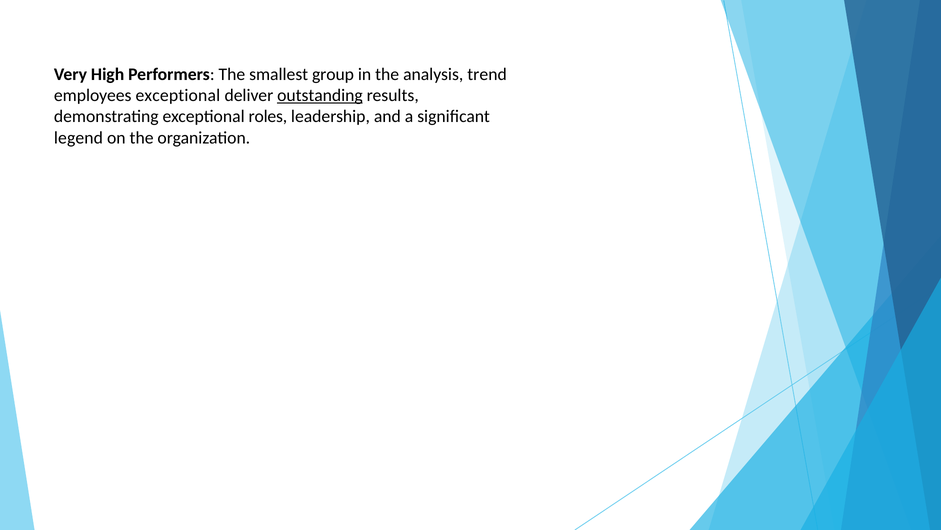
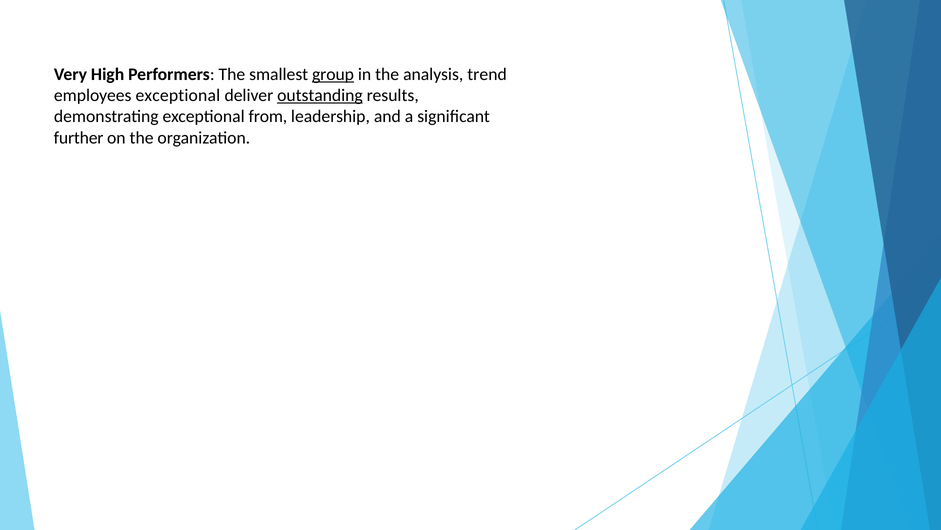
group underline: none -> present
roles: roles -> from
legend: legend -> further
